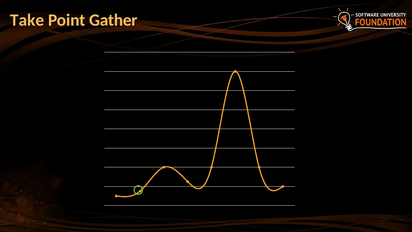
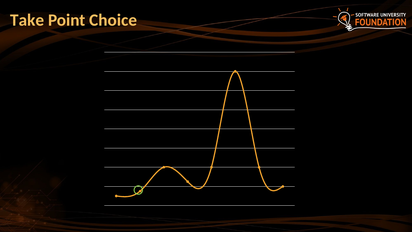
Gather: Gather -> Choice
